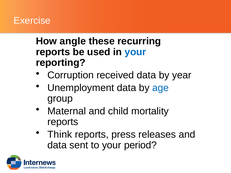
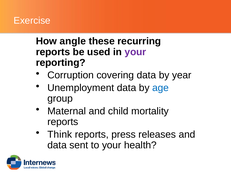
your at (135, 52) colour: blue -> purple
received: received -> covering
period: period -> health
